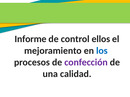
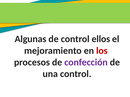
Informe: Informe -> Algunas
los colour: blue -> red
una calidad: calidad -> control
